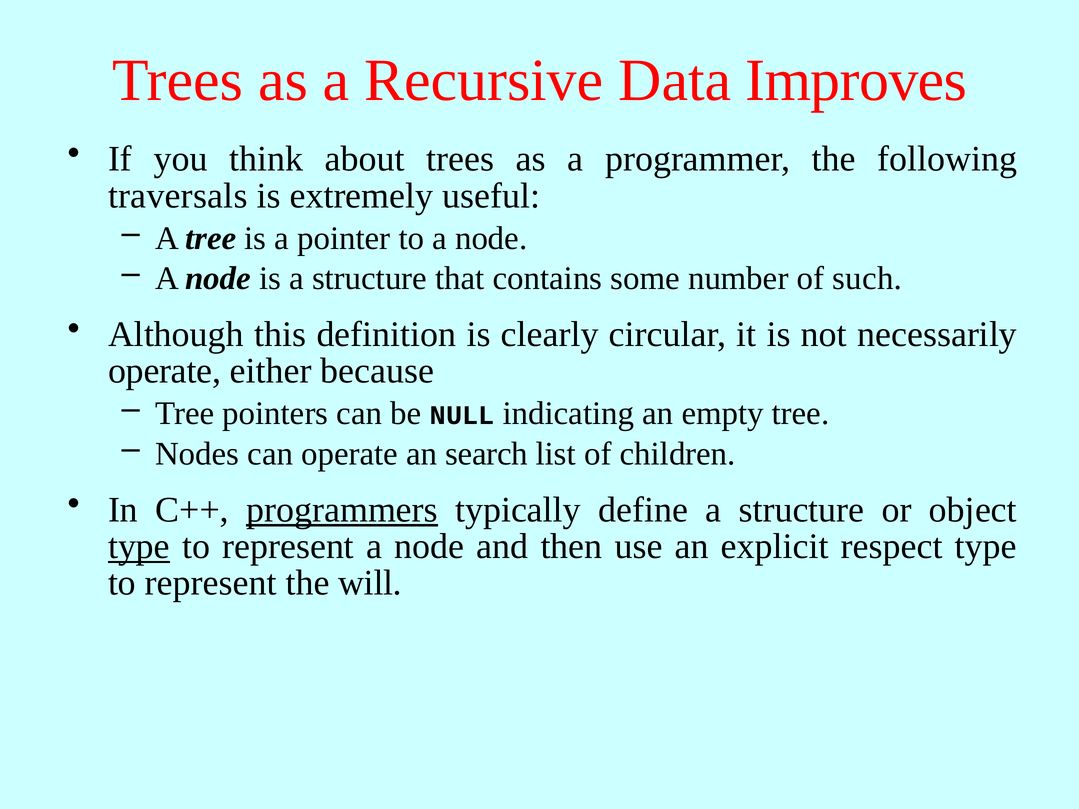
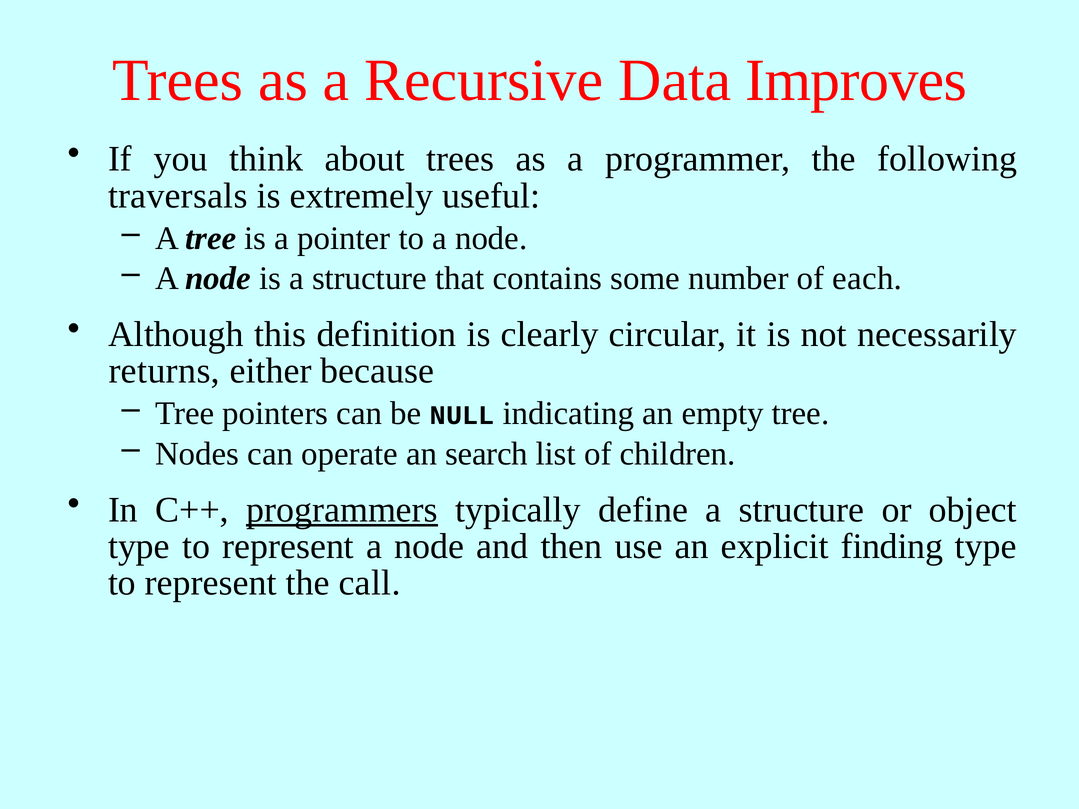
such: such -> each
operate at (165, 371): operate -> returns
type at (139, 547) underline: present -> none
respect: respect -> finding
will: will -> call
